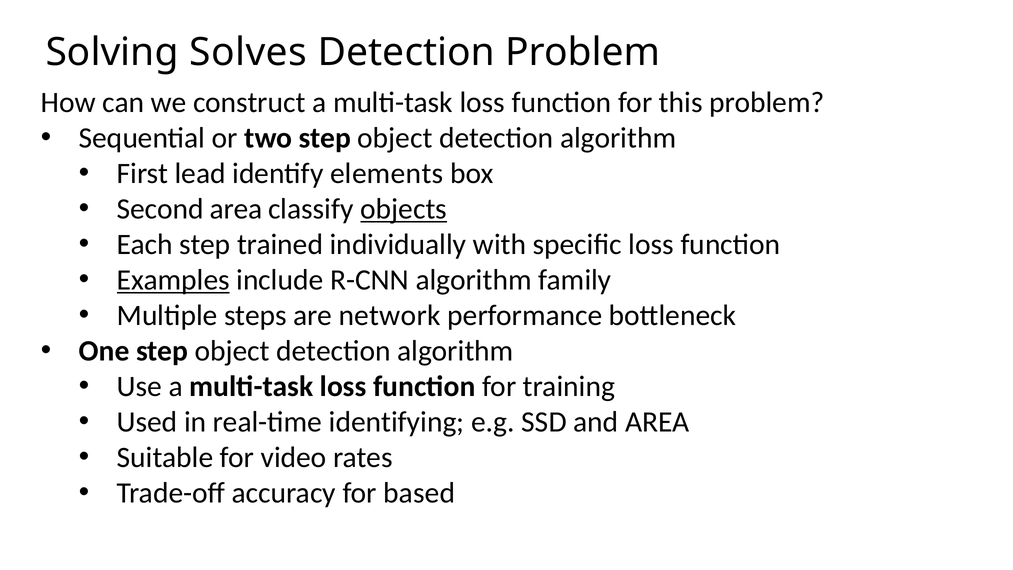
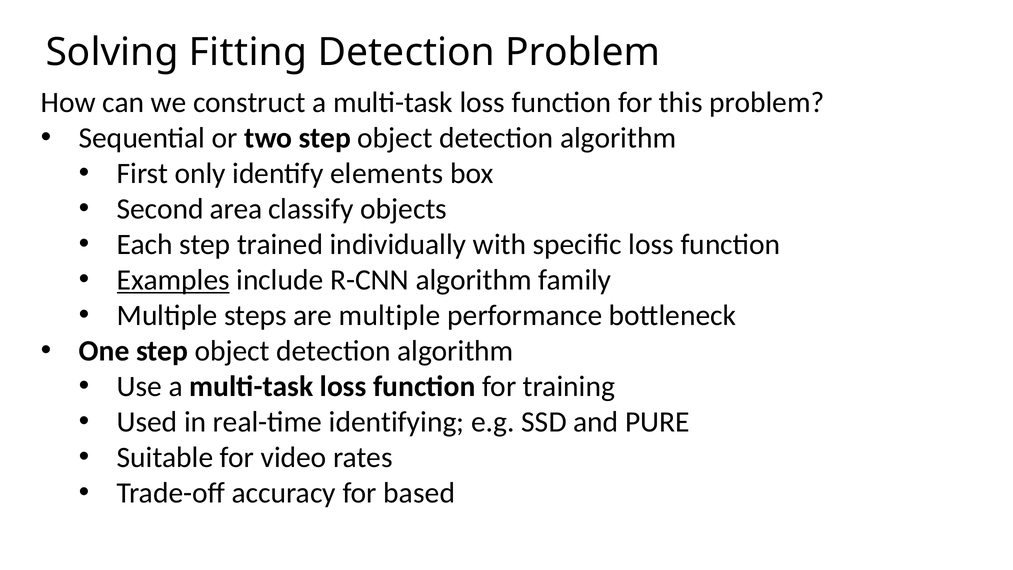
Solves: Solves -> Fitting
lead: lead -> only
objects underline: present -> none
are network: network -> multiple
and AREA: AREA -> PURE
